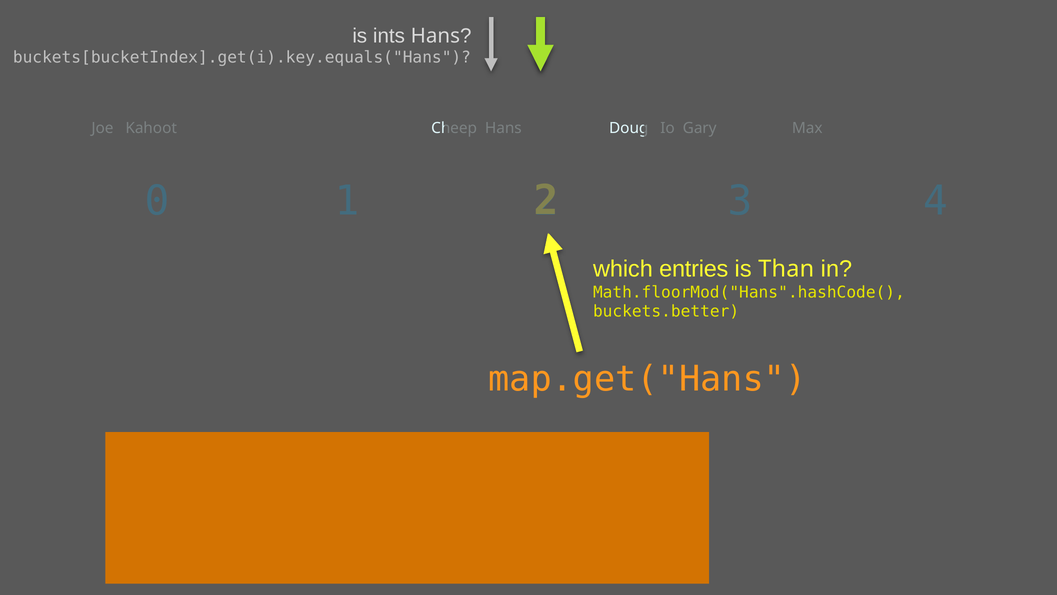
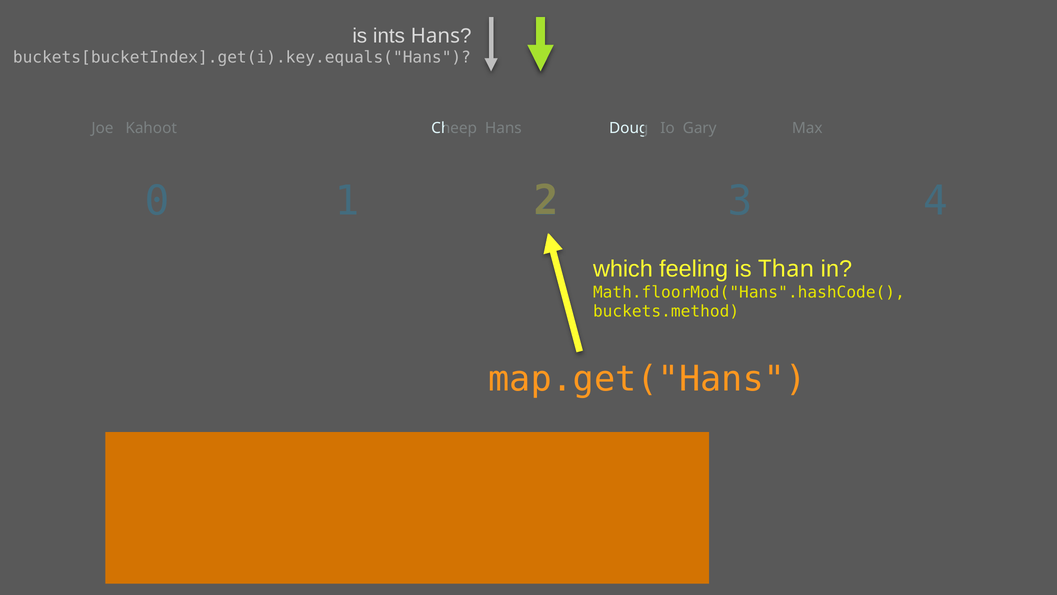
entries: entries -> feeling
buckets.better: buckets.better -> buckets.method
